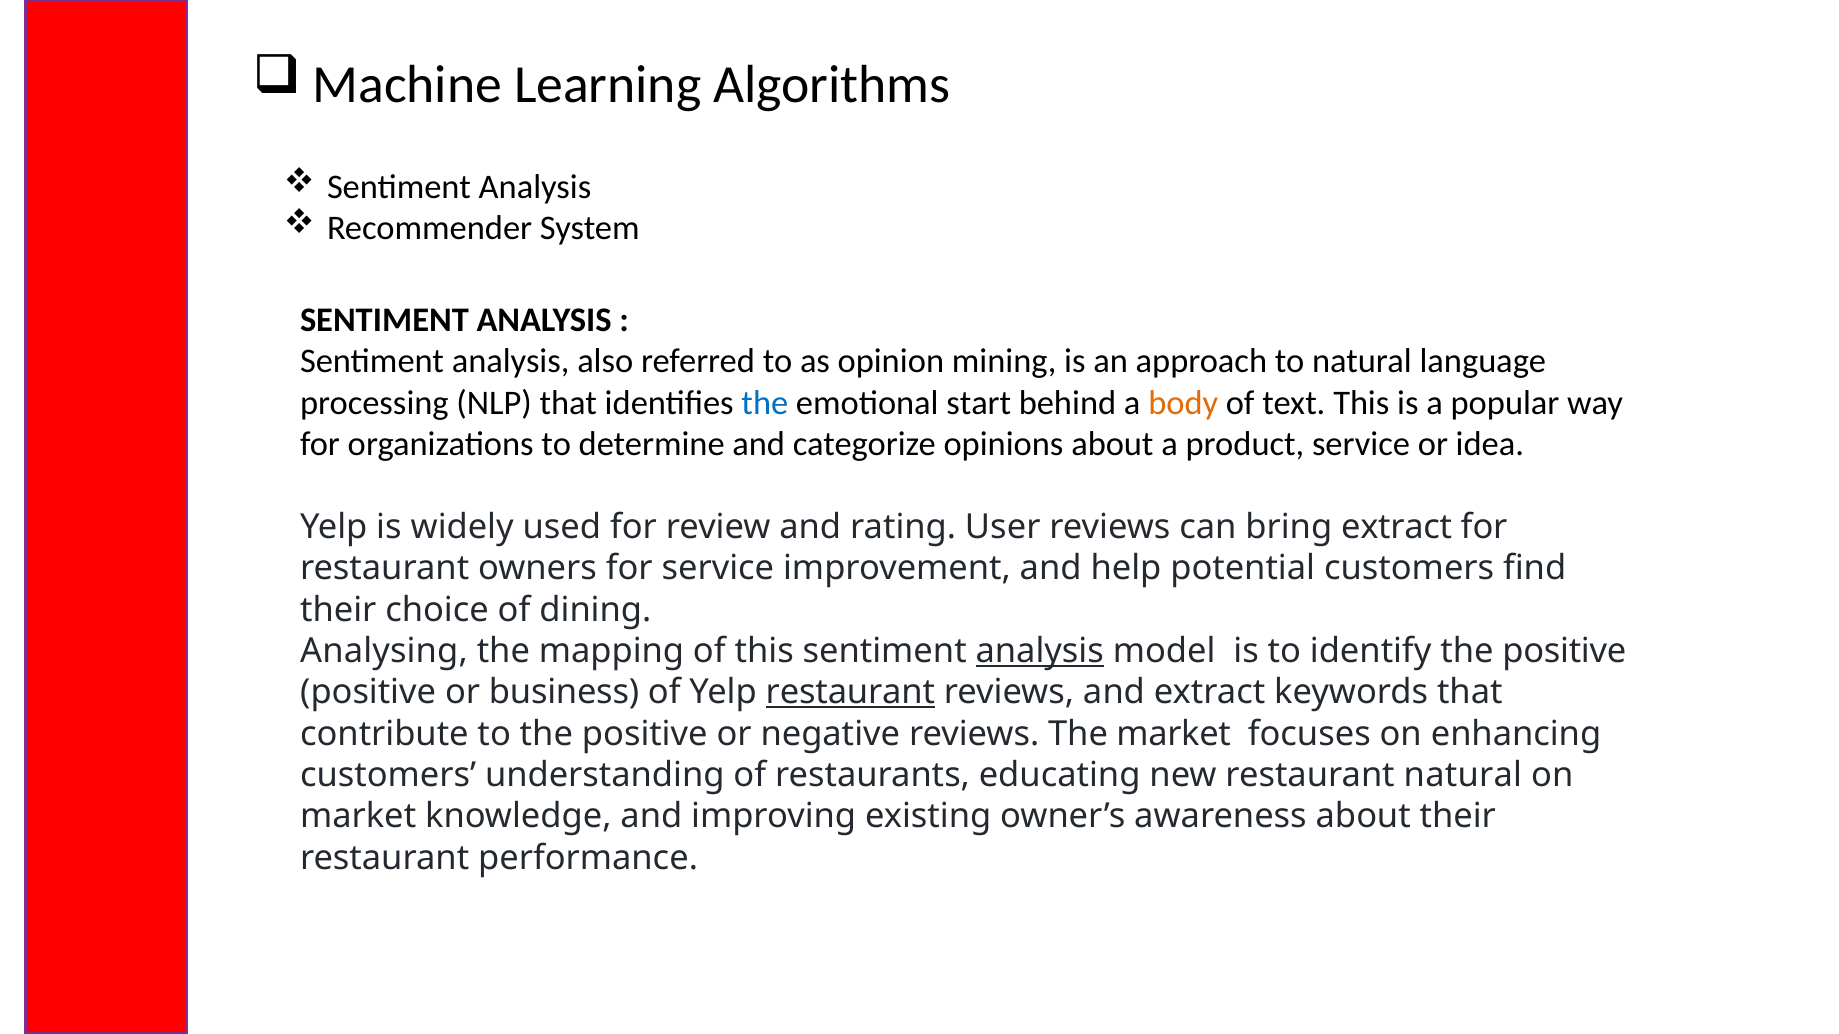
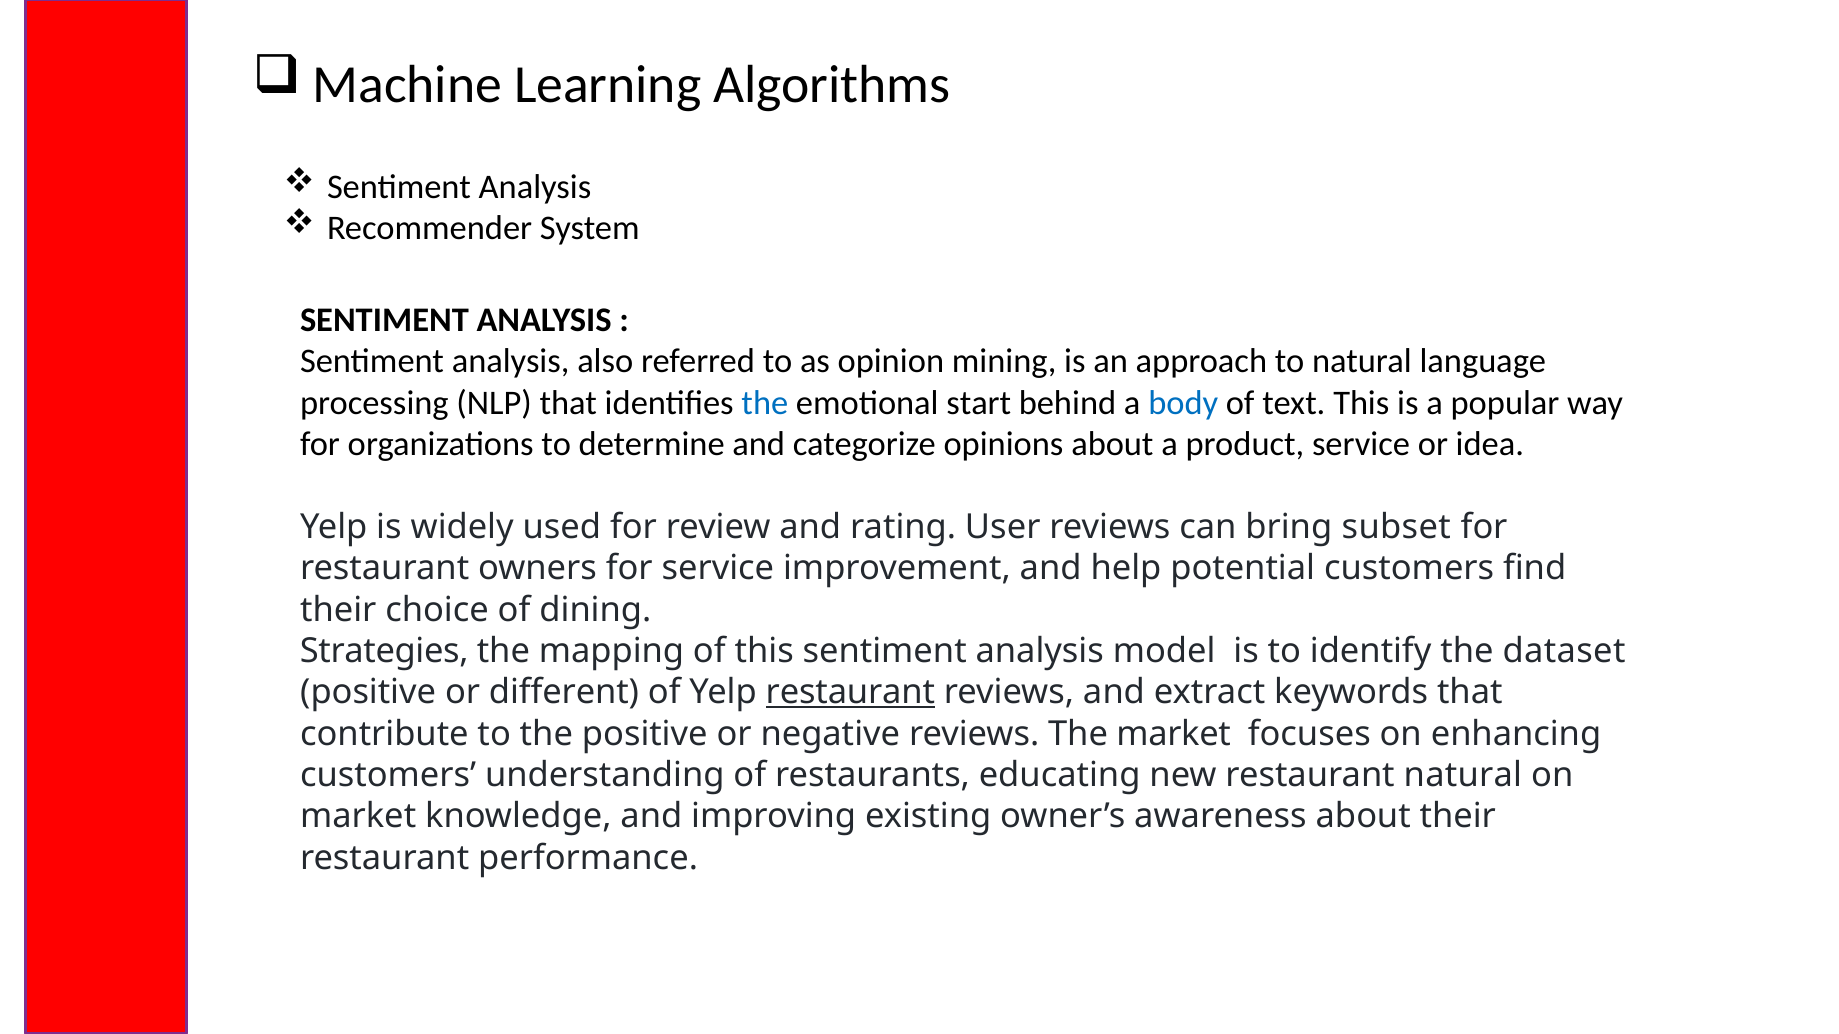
body colour: orange -> blue
bring extract: extract -> subset
Analysing: Analysing -> Strategies
analysis at (1040, 651) underline: present -> none
identify the positive: positive -> dataset
business: business -> different
